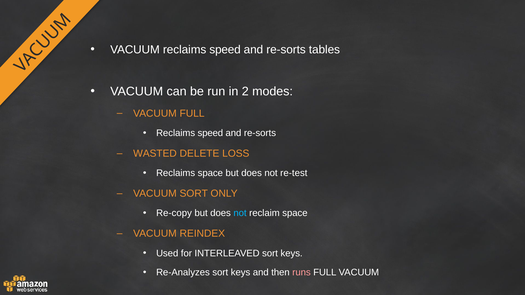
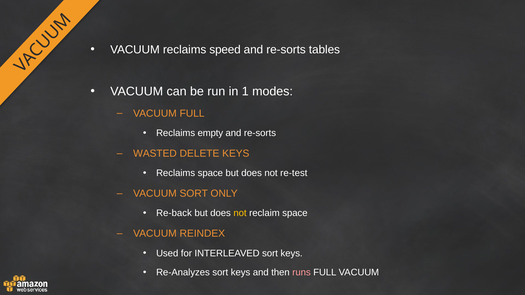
2: 2 -> 1
speed at (210, 133): speed -> empty
DELETE LOSS: LOSS -> KEYS
Re-copy: Re-copy -> Re-back
not at (240, 213) colour: light blue -> yellow
